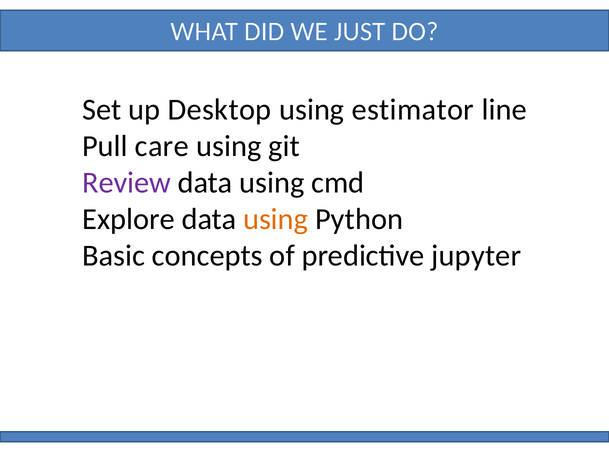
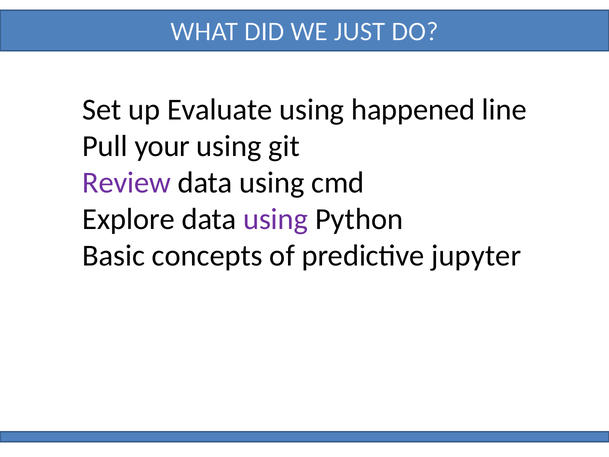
Desktop: Desktop -> Evaluate
estimator: estimator -> happened
care: care -> your
using at (276, 219) colour: orange -> purple
